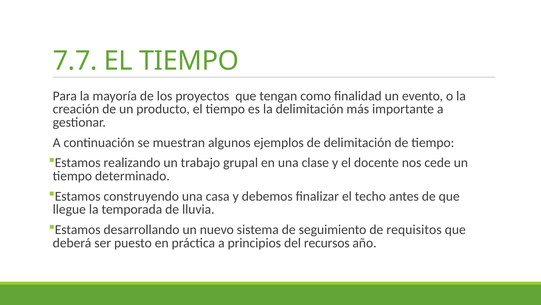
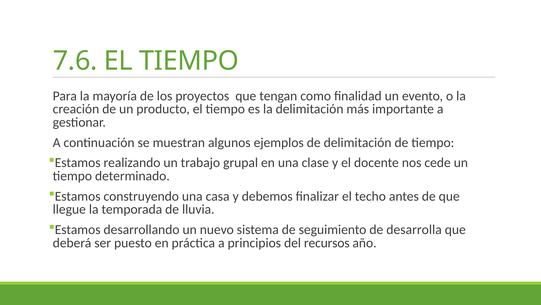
7.7: 7.7 -> 7.6
requisitos: requisitos -> desarrolla
